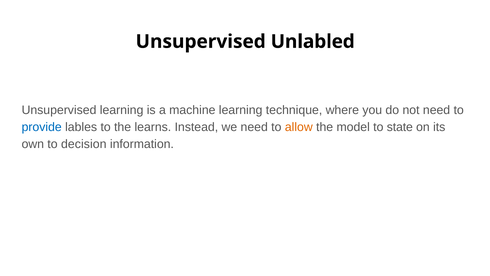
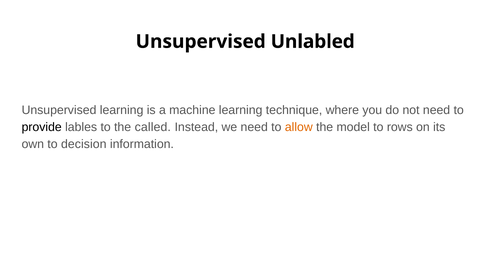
provide colour: blue -> black
learns: learns -> called
state: state -> rows
